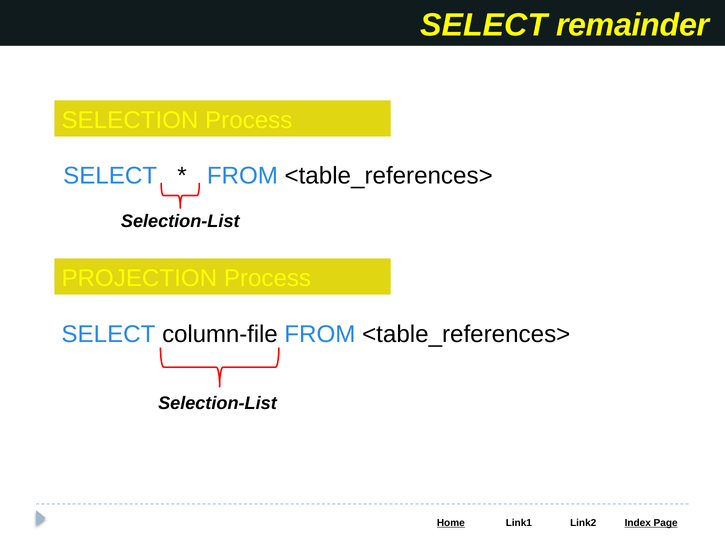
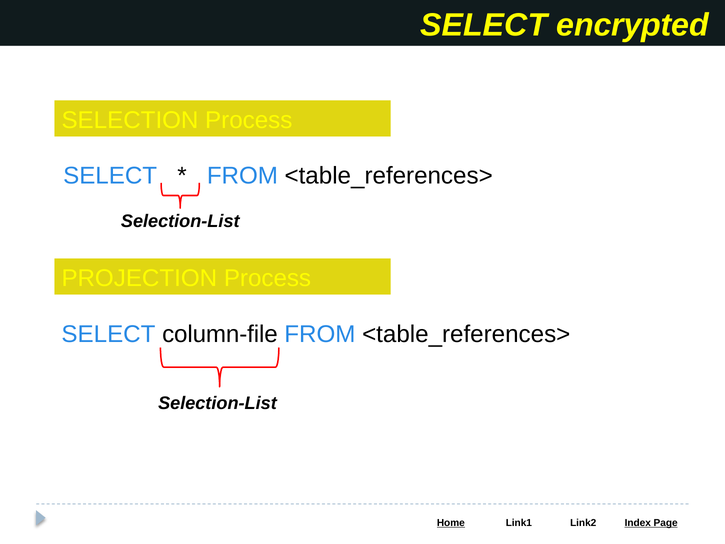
remainder: remainder -> encrypted
